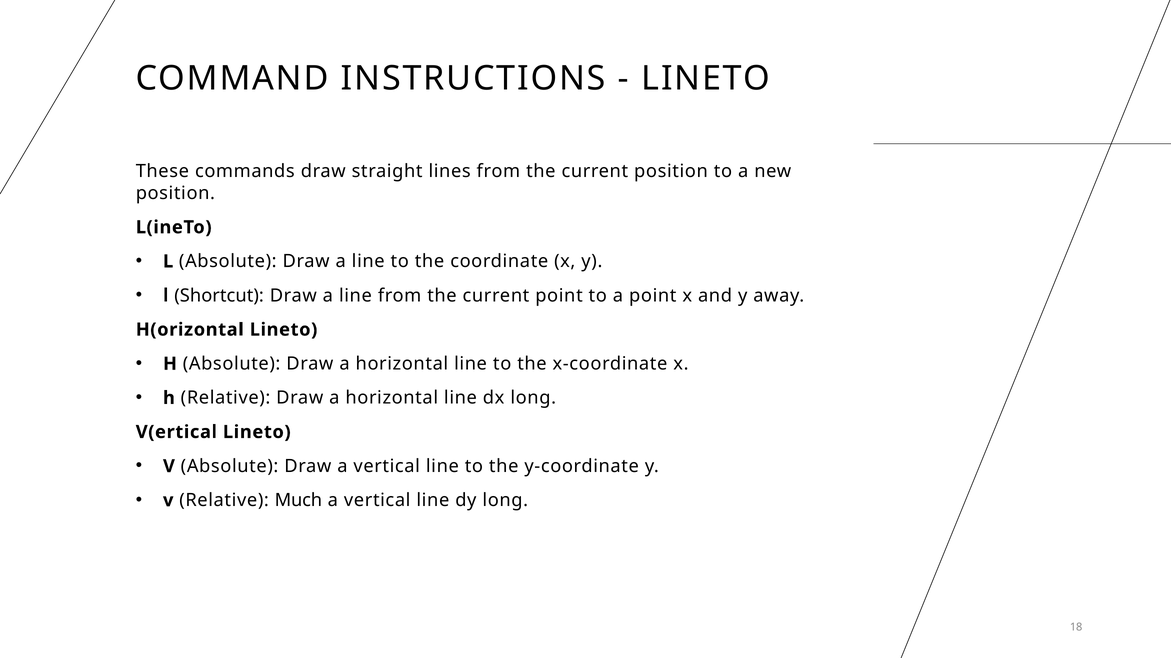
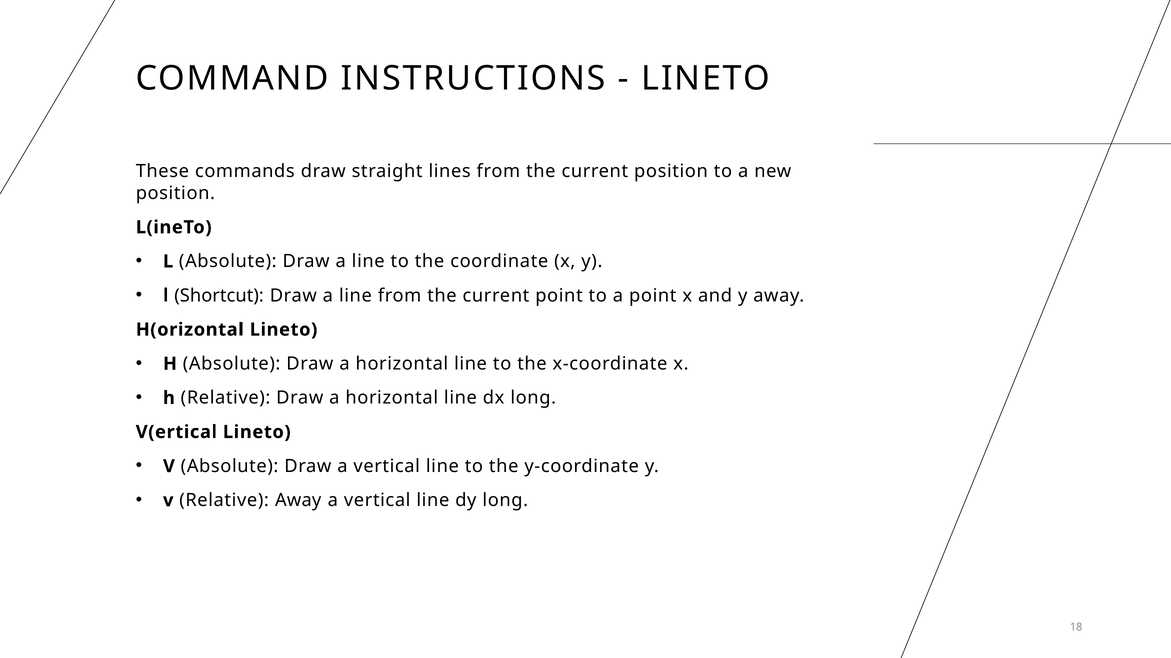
Relative Much: Much -> Away
